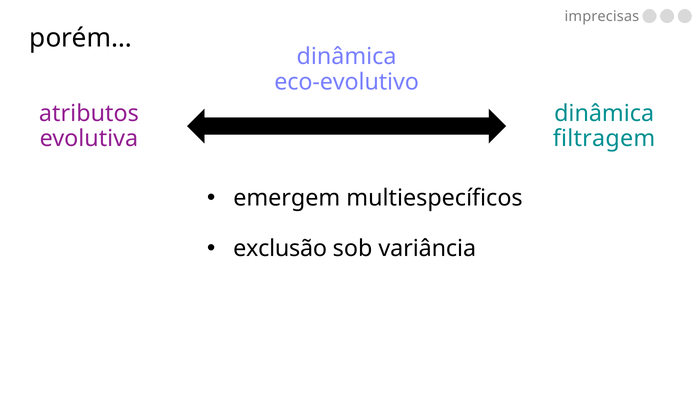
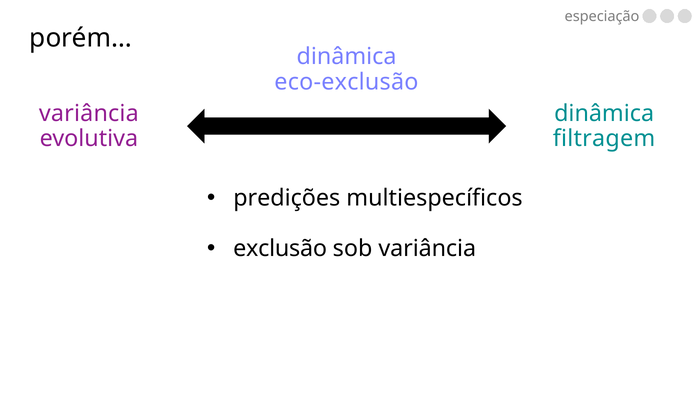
imprecisas: imprecisas -> especiação
eco-evolutivo: eco-evolutivo -> eco-exclusão
atributos at (89, 113): atributos -> variância
emergem: emergem -> predições
